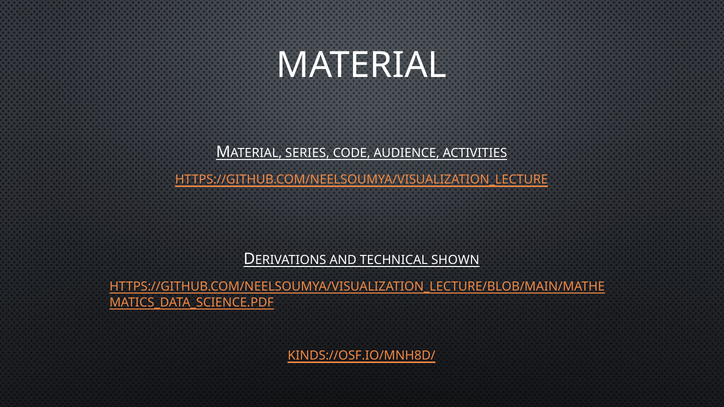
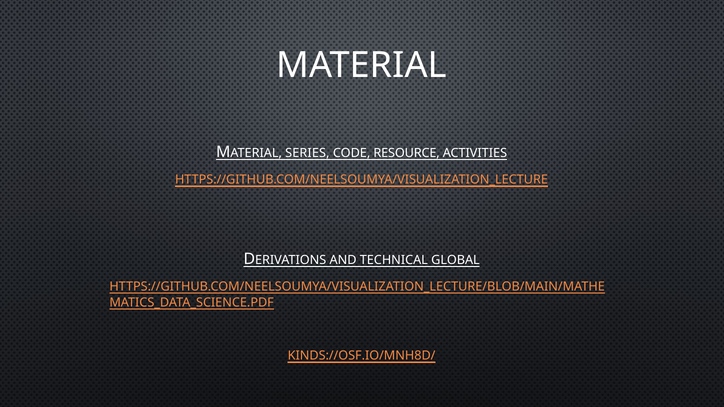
AUDIENCE: AUDIENCE -> RESOURCE
SHOWN: SHOWN -> GLOBAL
